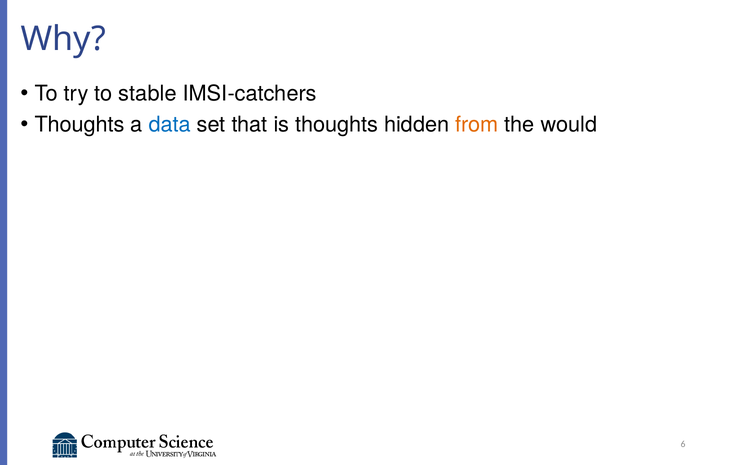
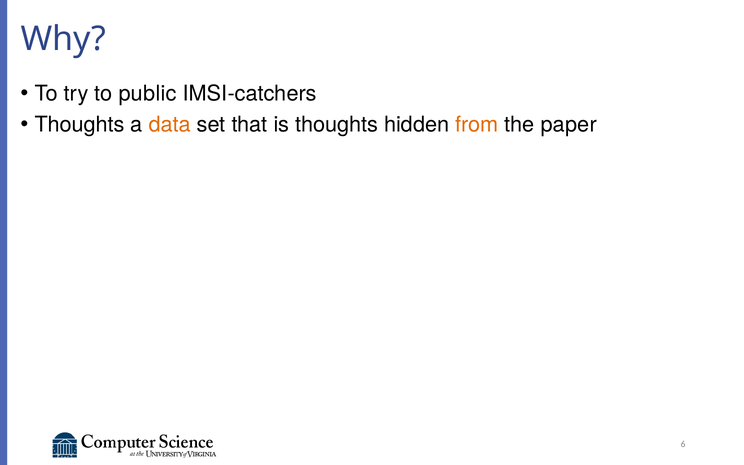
stable: stable -> public
data colour: blue -> orange
would: would -> paper
